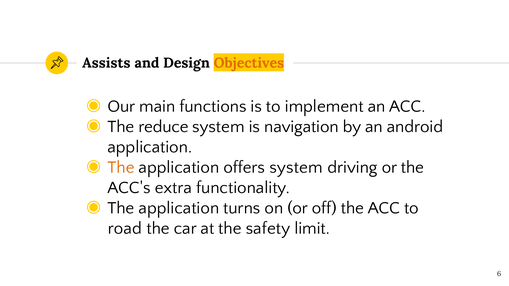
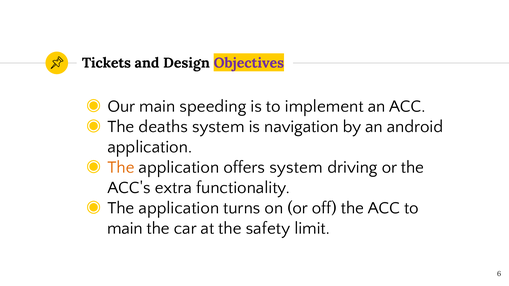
Assists: Assists -> Tickets
Objectives colour: orange -> purple
functions: functions -> speeding
reduce: reduce -> deaths
road at (125, 229): road -> main
